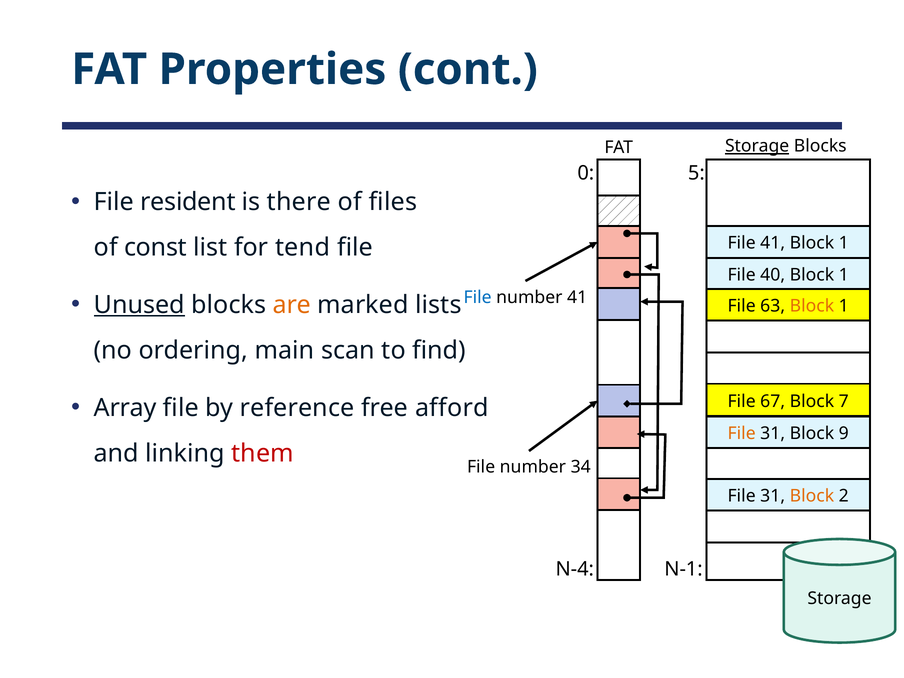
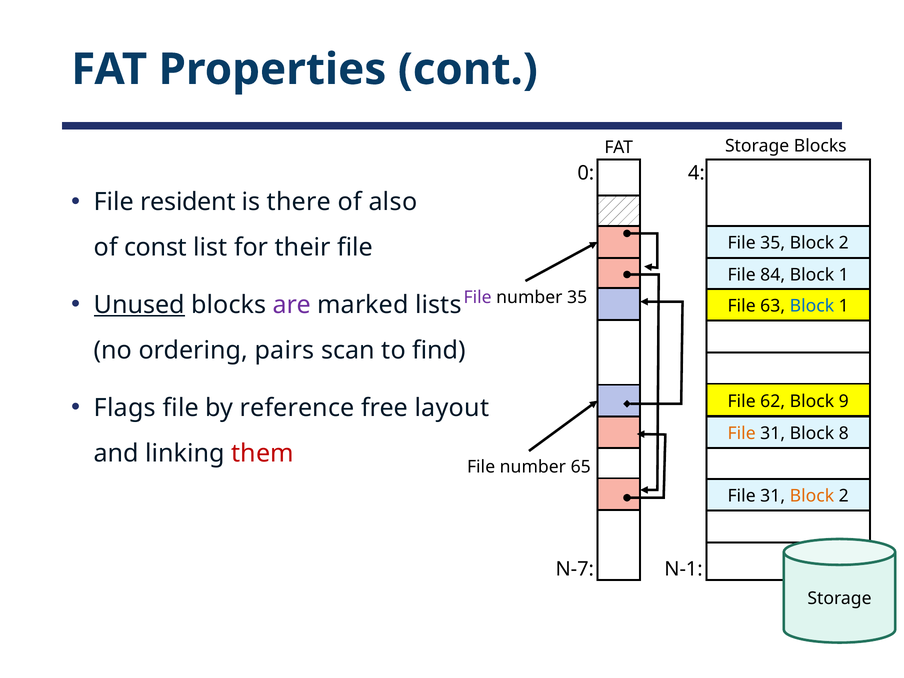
Storage at (757, 146) underline: present -> none
5: 5 -> 4
files: files -> also
File 41: 41 -> 35
1 at (844, 243): 1 -> 2
tend: tend -> their
40: 40 -> 84
are colour: orange -> purple
File at (478, 297) colour: blue -> purple
number 41: 41 -> 35
Block at (812, 306) colour: orange -> blue
main: main -> pairs
Array: Array -> Flags
afford: afford -> layout
67: 67 -> 62
7: 7 -> 9
9: 9 -> 8
34: 34 -> 65
N-4: N-4 -> N-7
